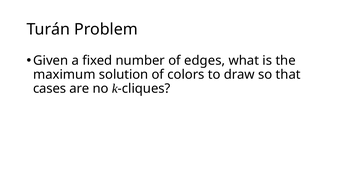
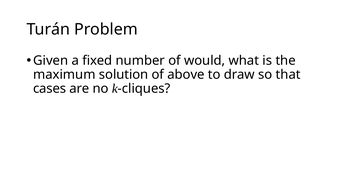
edges: edges -> would
colors: colors -> above
